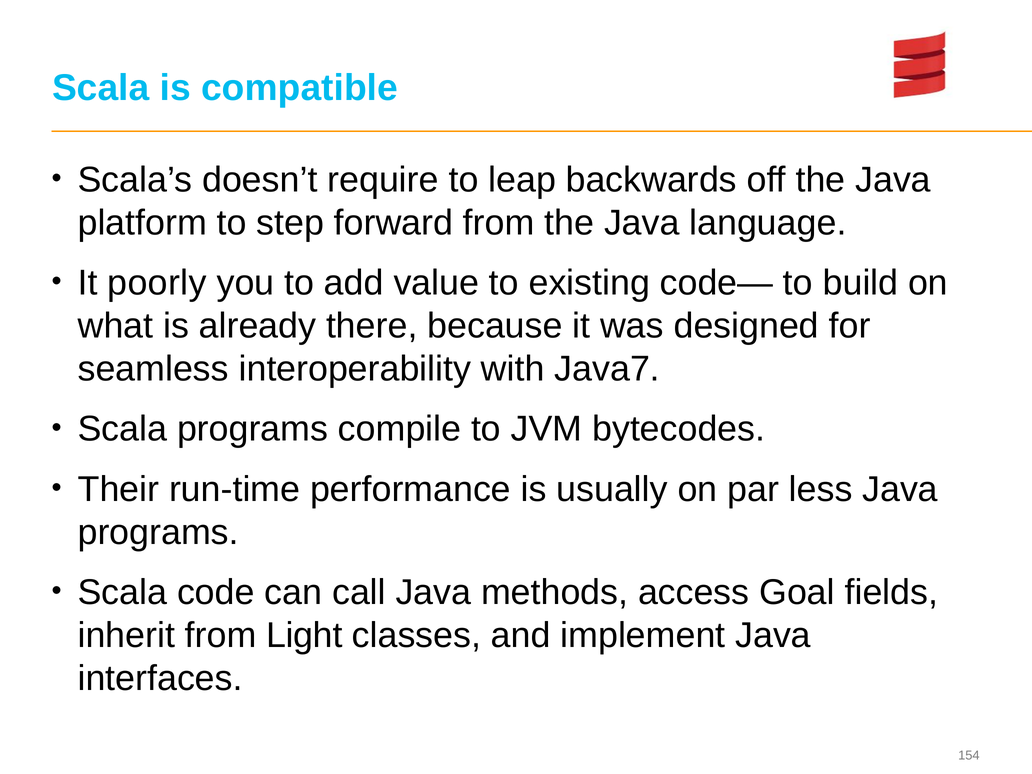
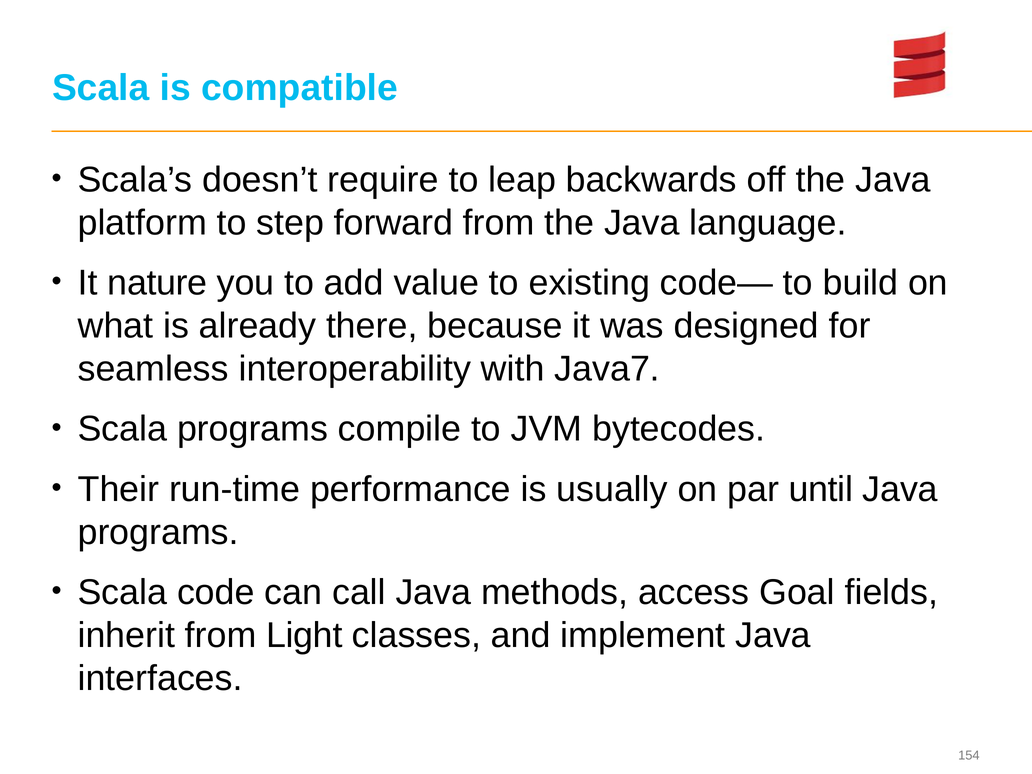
poorly: poorly -> nature
less: less -> until
